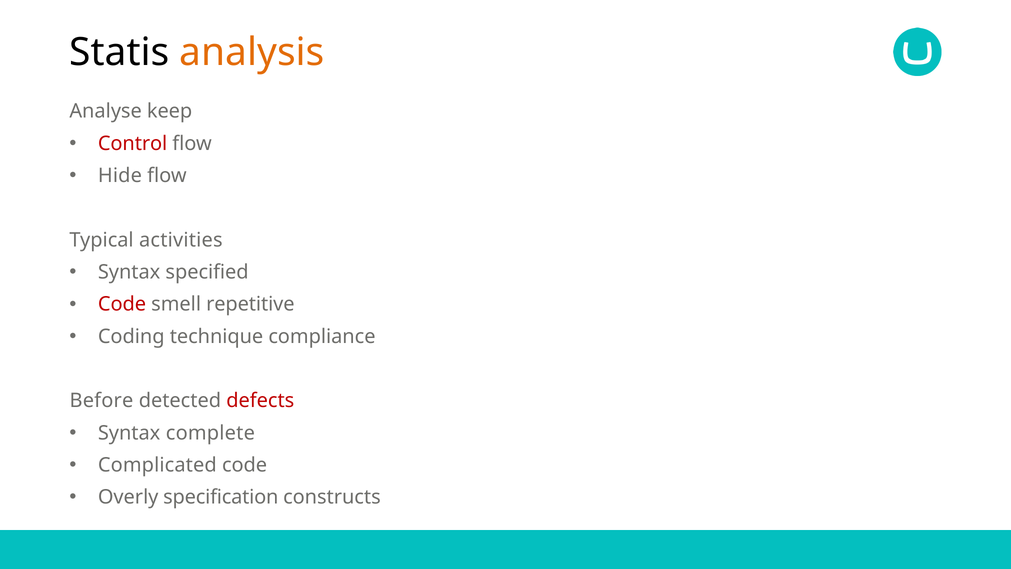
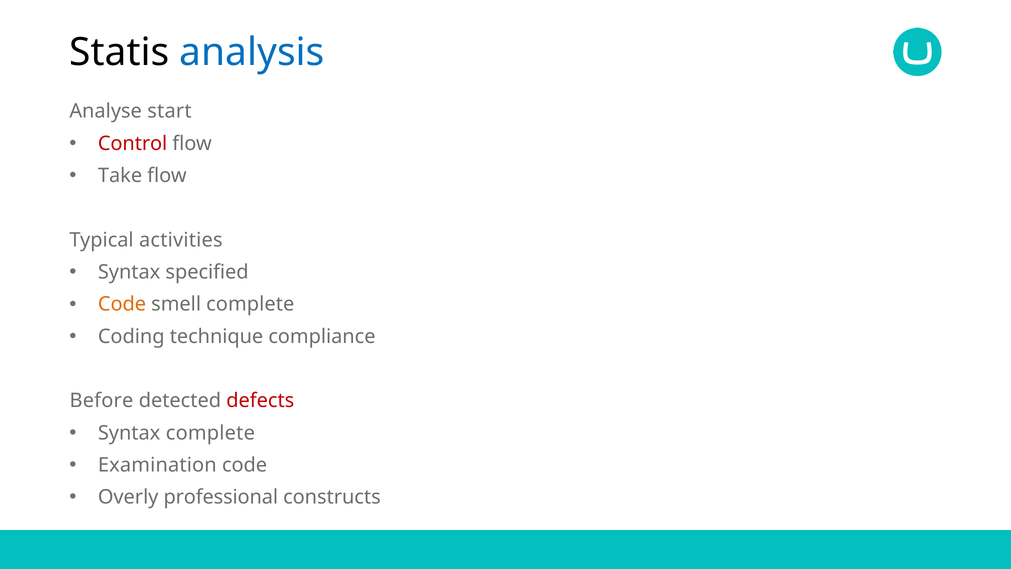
analysis colour: orange -> blue
keep: keep -> start
Hide: Hide -> Take
Code at (122, 304) colour: red -> orange
smell repetitive: repetitive -> complete
Complicated: Complicated -> Examination
specification: specification -> professional
